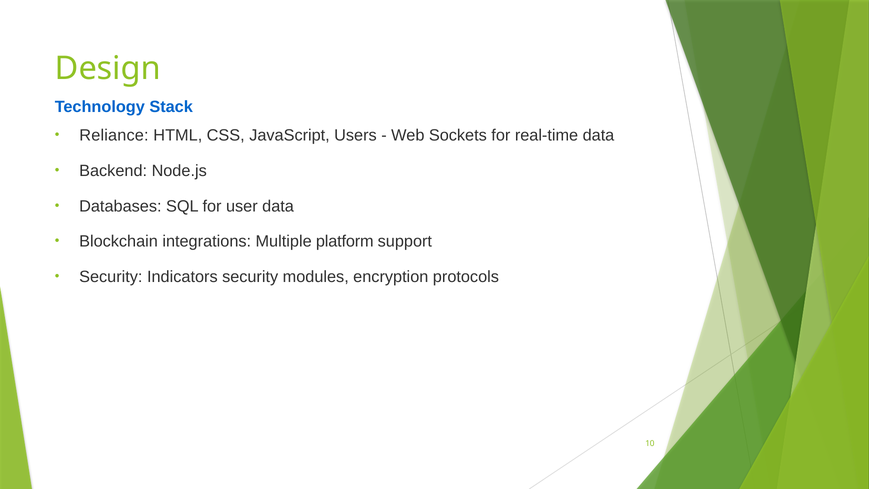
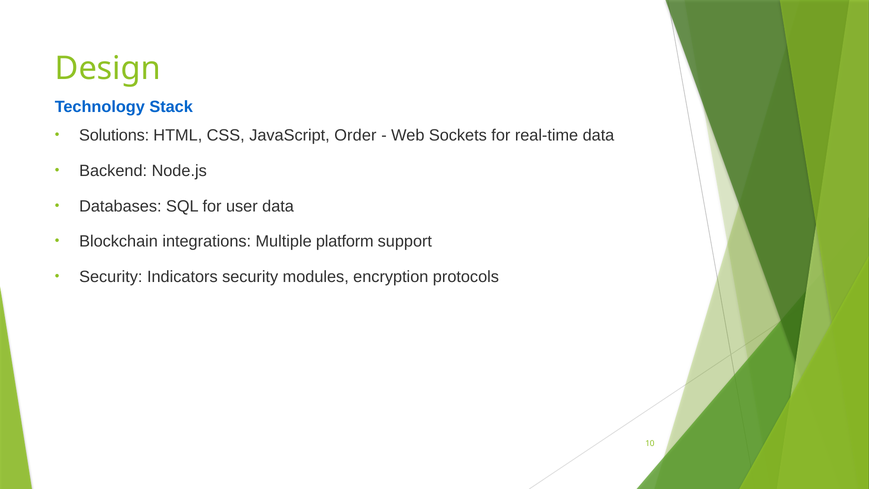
Reliance: Reliance -> Solutions
Users: Users -> Order
